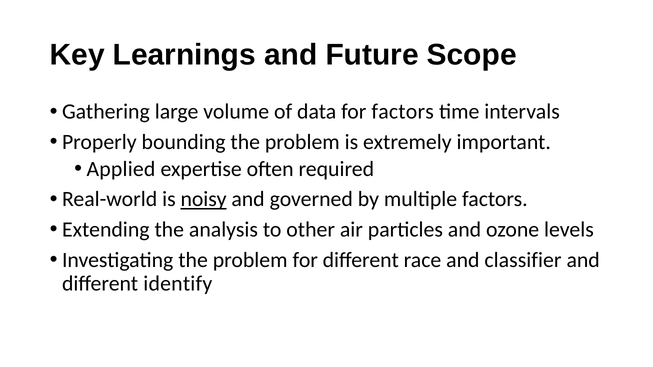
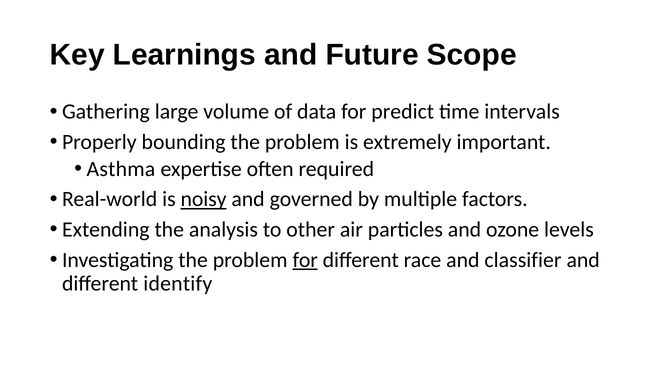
for factors: factors -> predict
Applied: Applied -> Asthma
for at (305, 260) underline: none -> present
